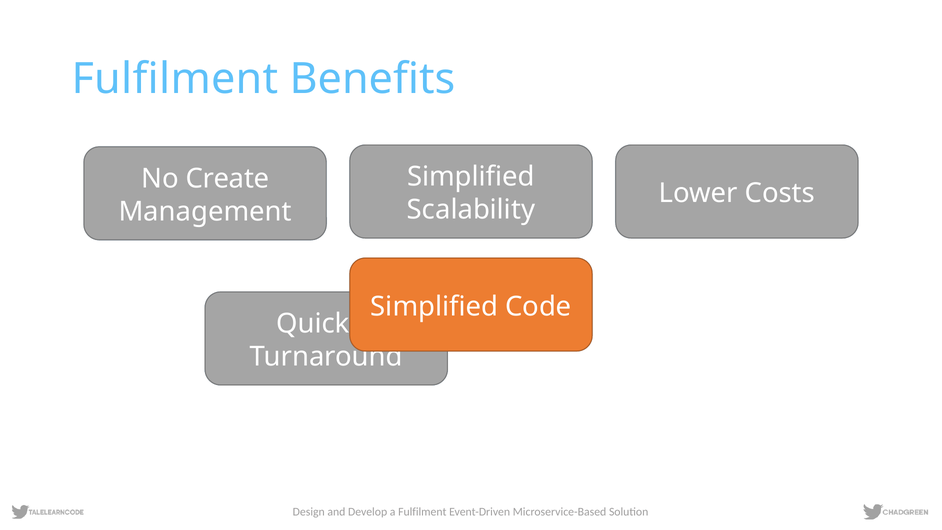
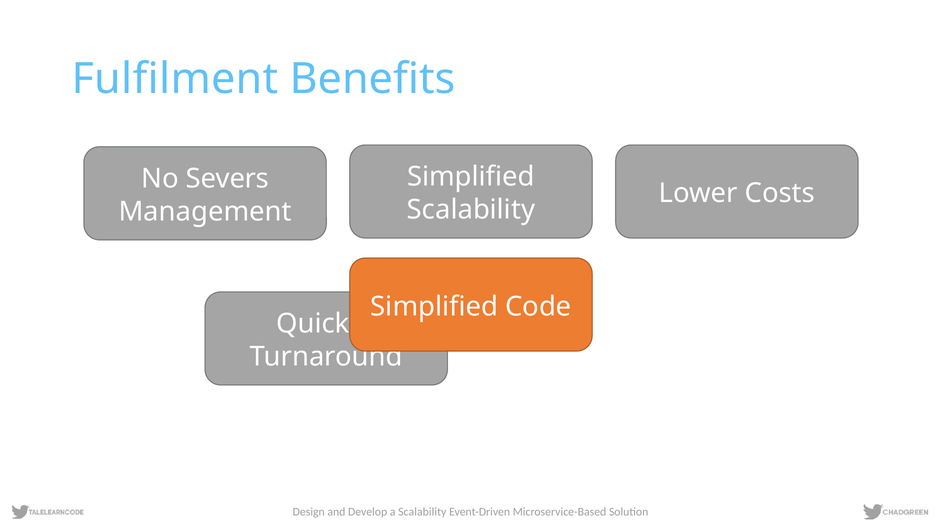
Create: Create -> Severs
Fulfilment at (422, 512): Fulfilment -> Scalability
